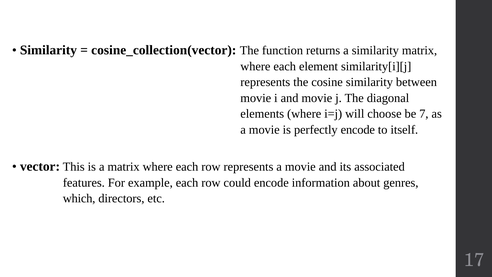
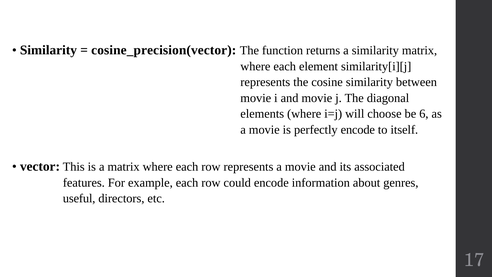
cosine_collection(vector: cosine_collection(vector -> cosine_precision(vector
7: 7 -> 6
which: which -> useful
